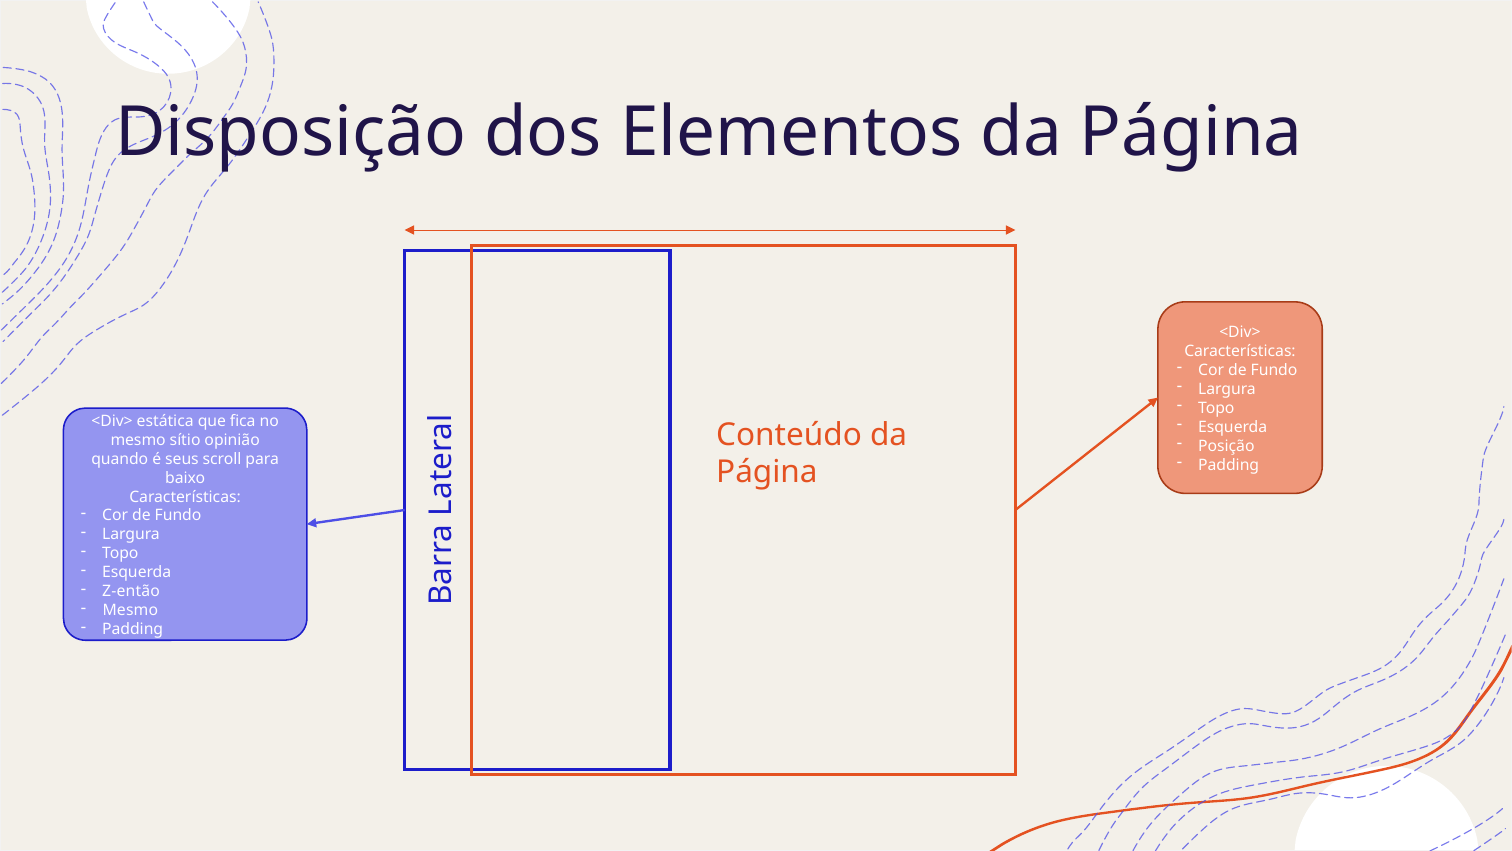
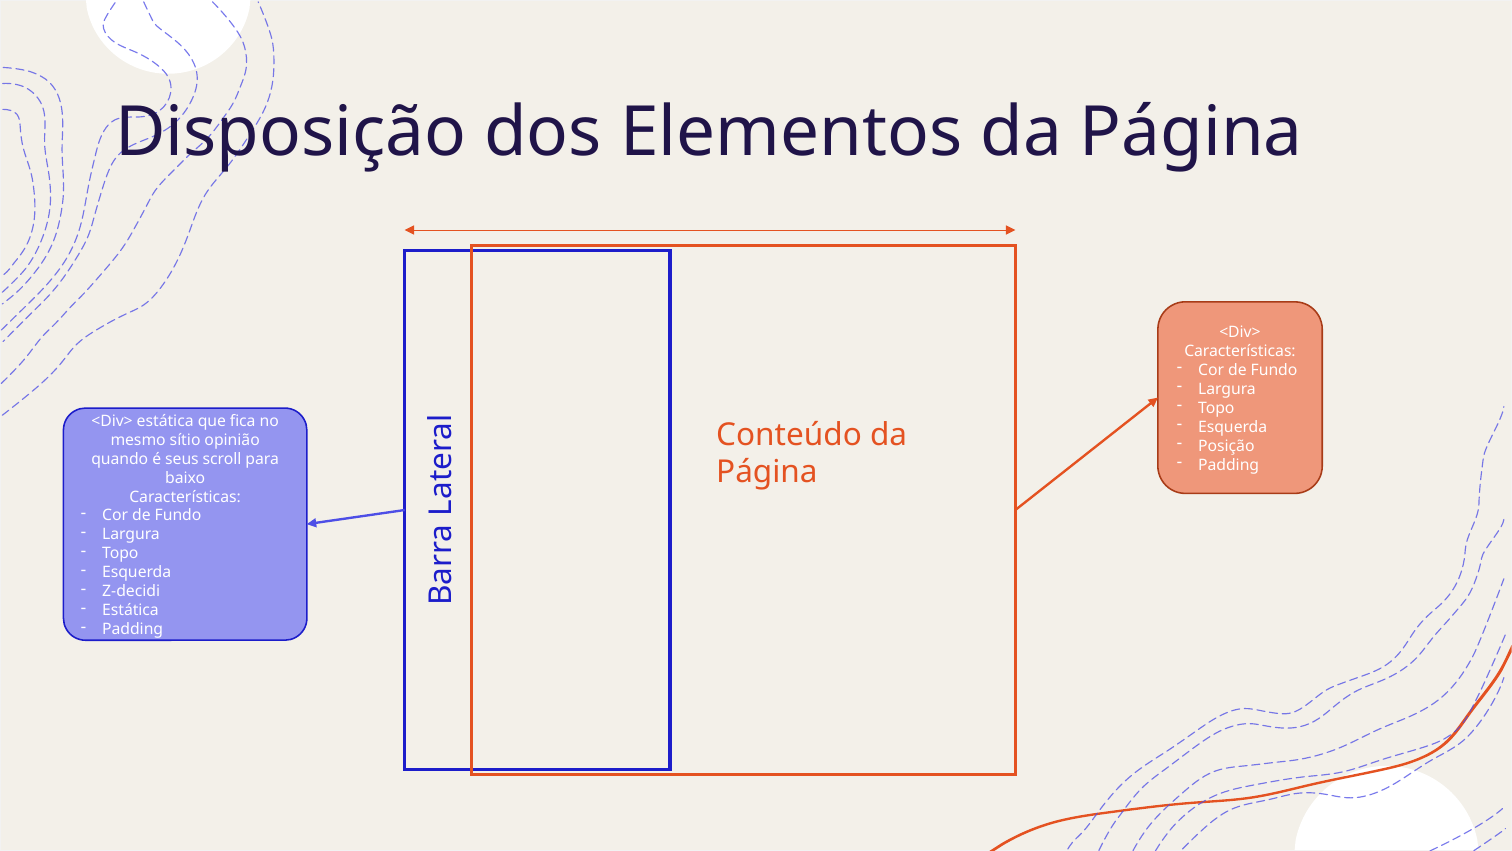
Z-então: Z-então -> Z-decidi
Mesmo at (130, 610): Mesmo -> Estática
